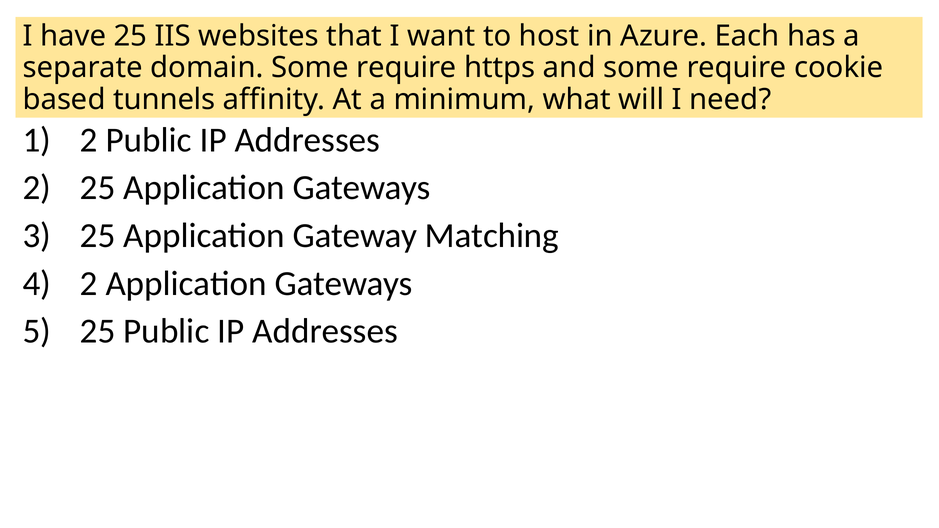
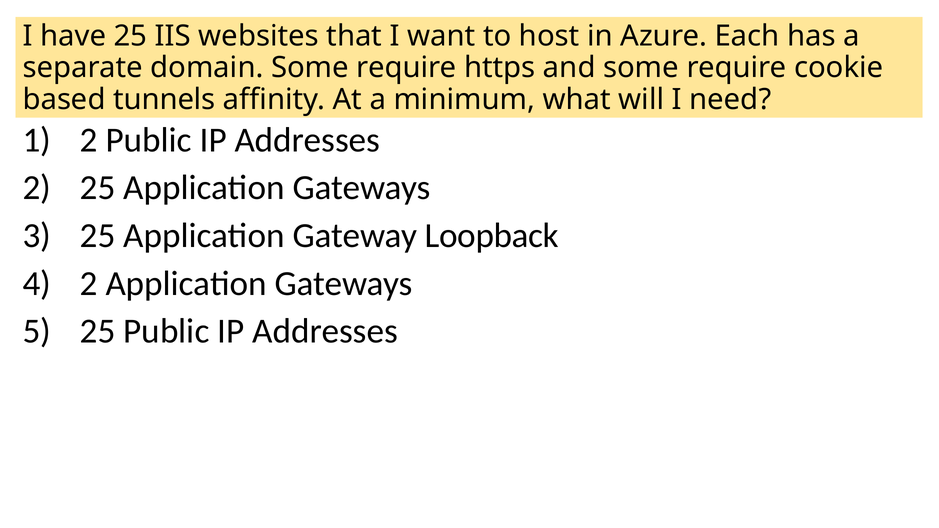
Matching: Matching -> Loopback
